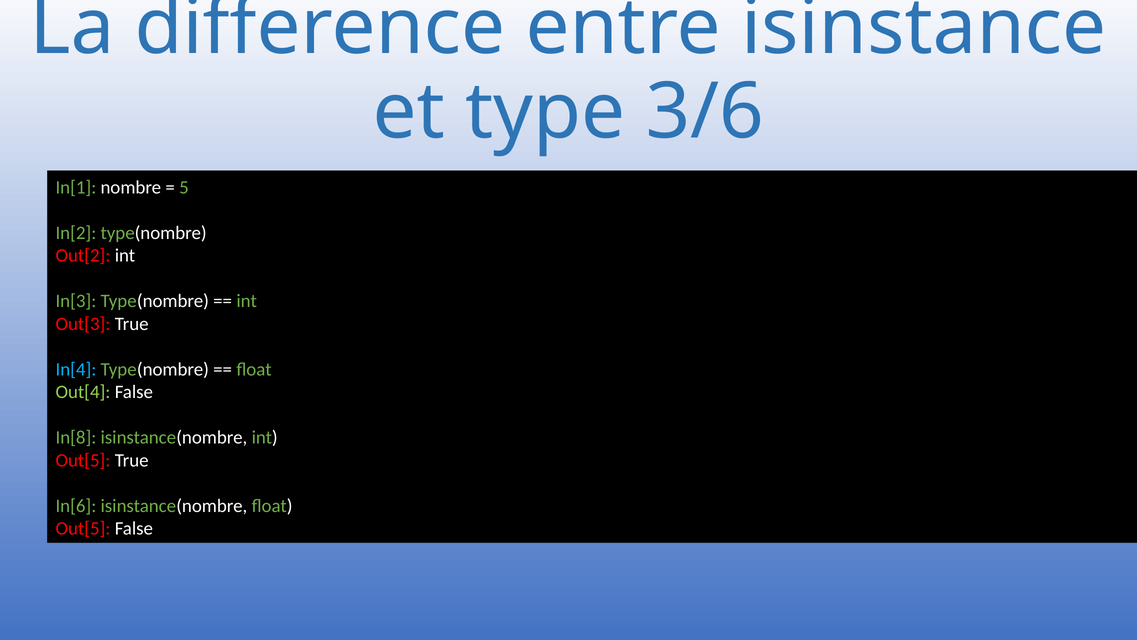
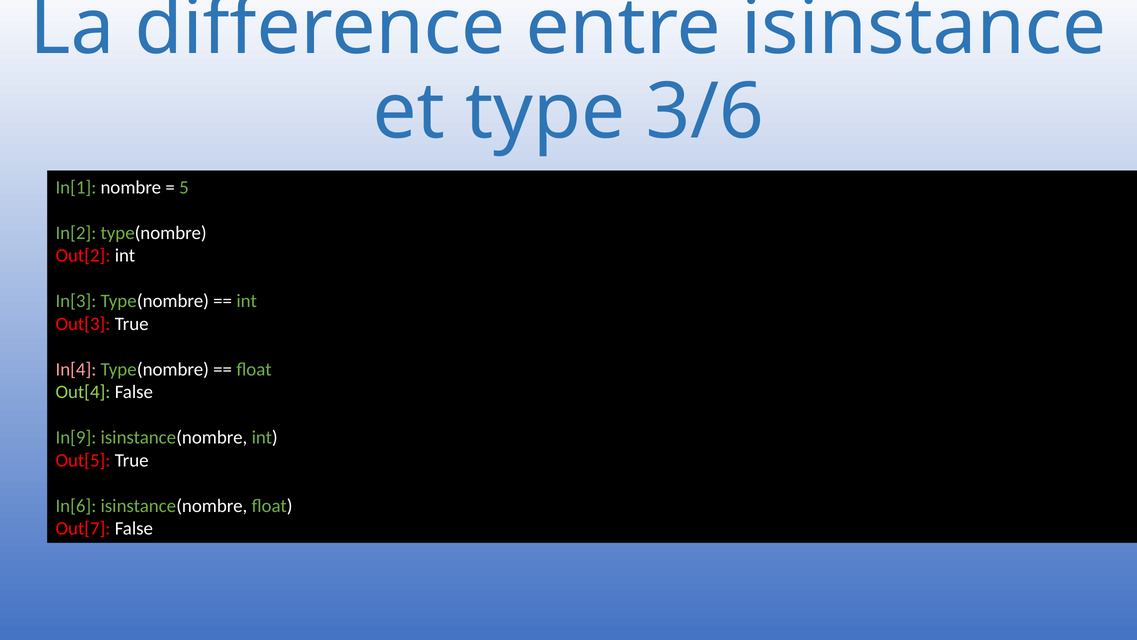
In[4 colour: light blue -> pink
In[8: In[8 -> In[9
Out[5 at (83, 528): Out[5 -> Out[7
